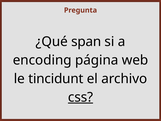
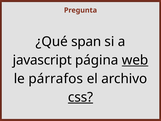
encoding: encoding -> javascript
web underline: none -> present
tincidunt: tincidunt -> párrafos
